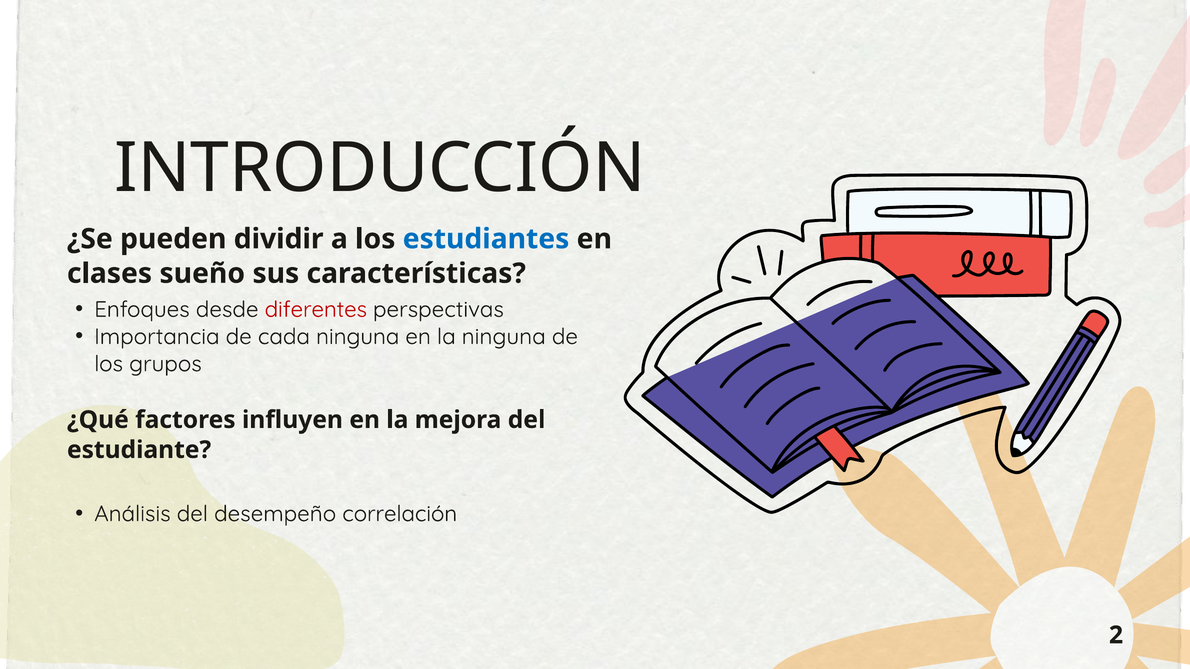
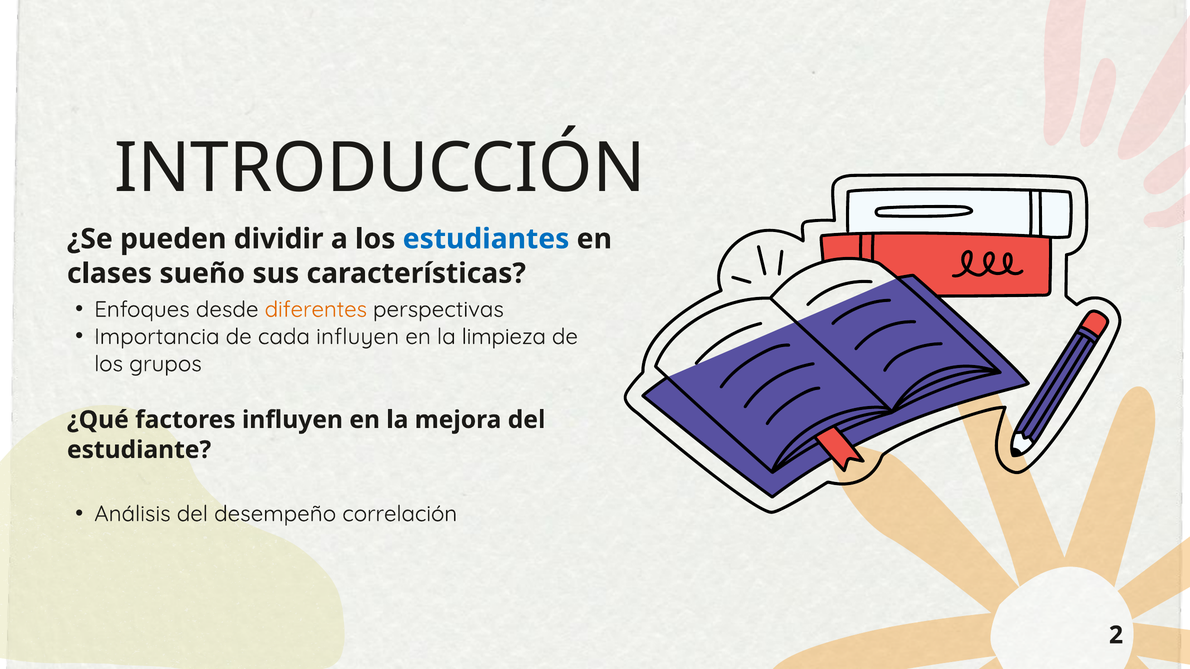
diferentes colour: red -> orange
cada ninguna: ninguna -> influyen
la ninguna: ninguna -> limpieza
